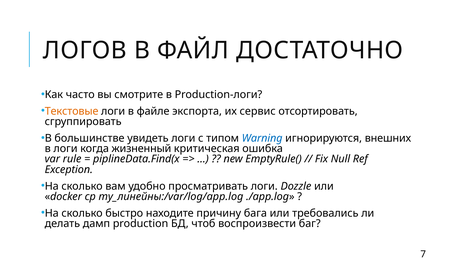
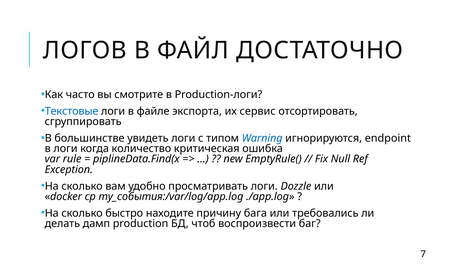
Текстовые colour: orange -> blue
внешних: внешних -> endpoint
жизненный: жизненный -> количество
my_линейны:/var/log/app.log: my_линейны:/var/log/app.log -> my_события:/var/log/app.log
